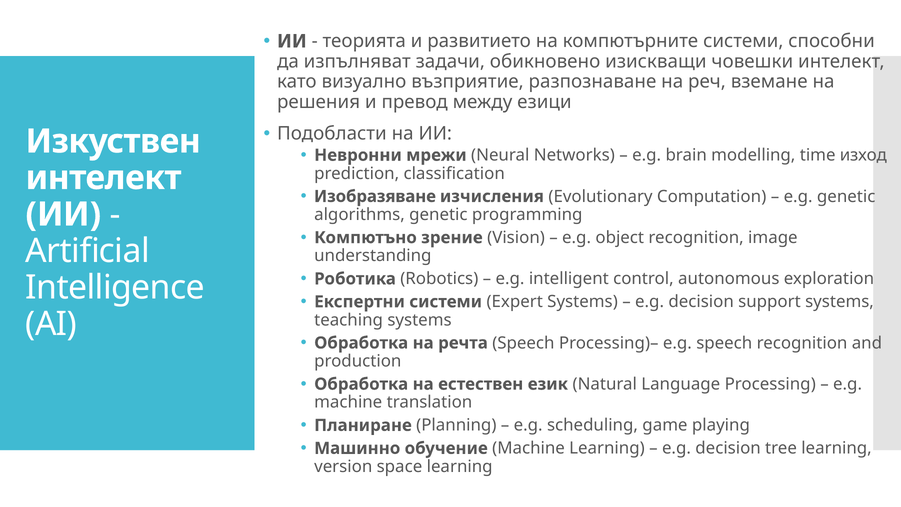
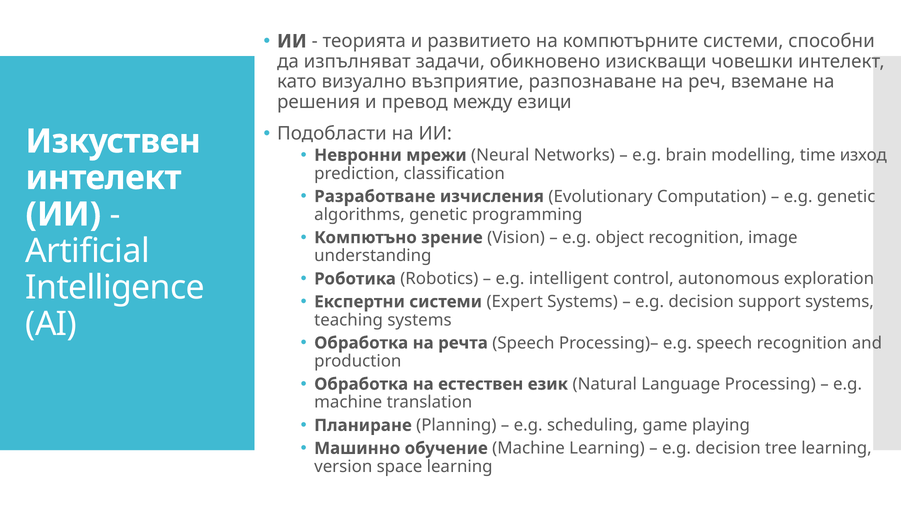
Изобразяване: Изобразяване -> Разработване
